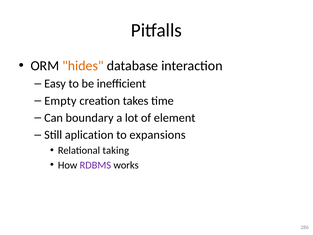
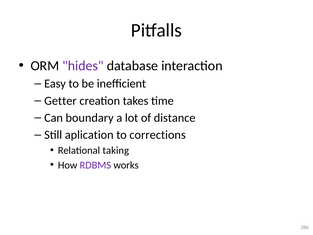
hides colour: orange -> purple
Empty: Empty -> Getter
element: element -> distance
expansions: expansions -> corrections
